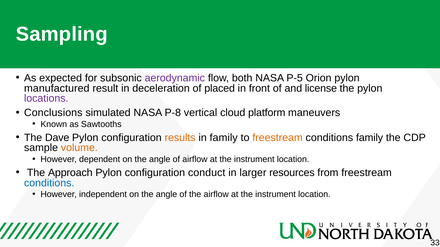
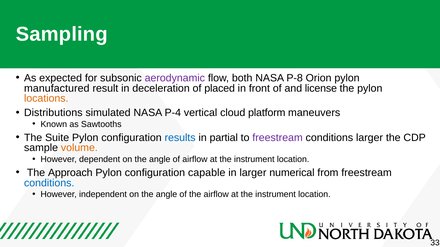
P-5: P-5 -> P-8
locations colour: purple -> orange
Conclusions: Conclusions -> Distributions
P-8: P-8 -> P-4
Dave: Dave -> Suite
results colour: orange -> blue
in family: family -> partial
freestream at (278, 138) colour: orange -> purple
conditions family: family -> larger
conduct: conduct -> capable
resources: resources -> numerical
